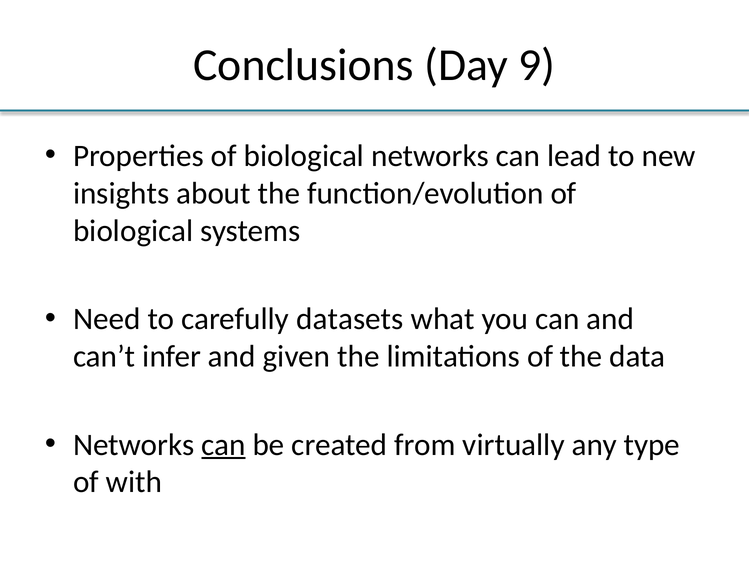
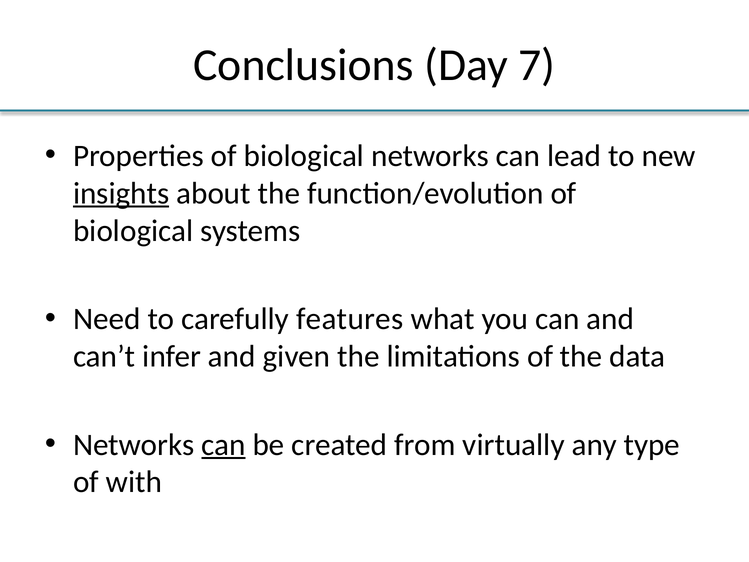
9: 9 -> 7
insights underline: none -> present
datasets: datasets -> features
